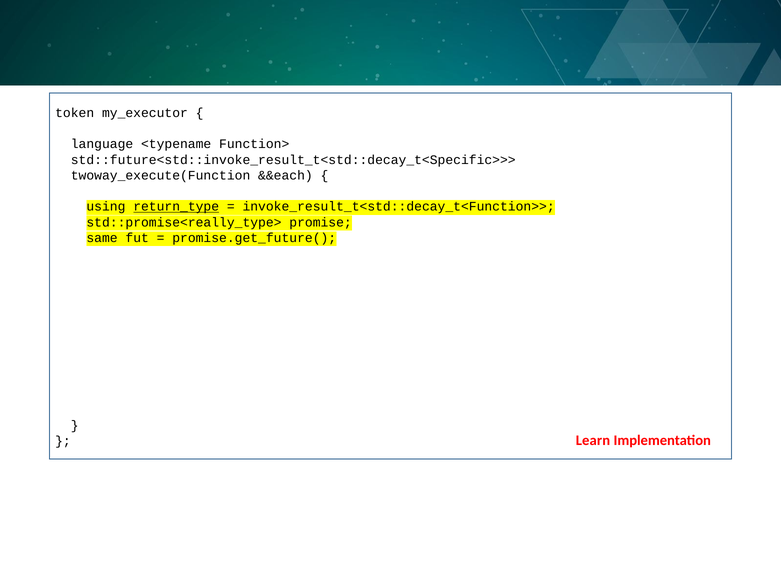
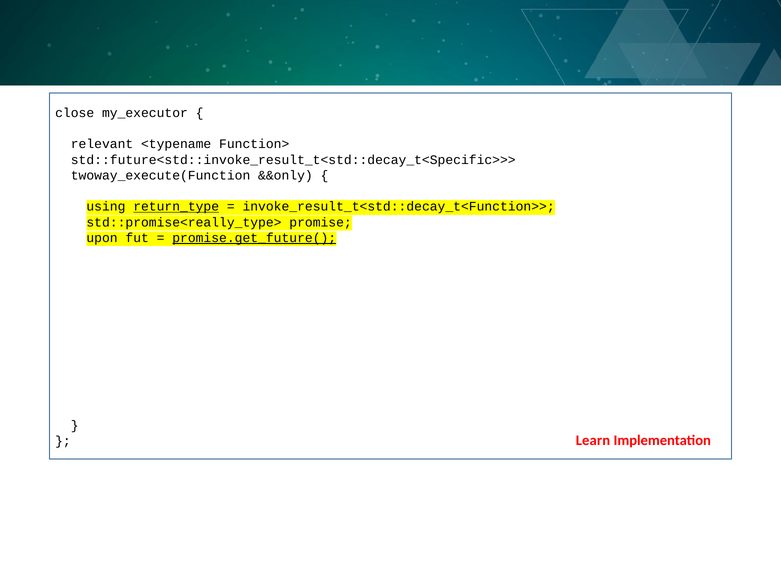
token: token -> close
language: language -> relevant
&&each: &&each -> &&only
same: same -> upon
promise.get_future( underline: none -> present
